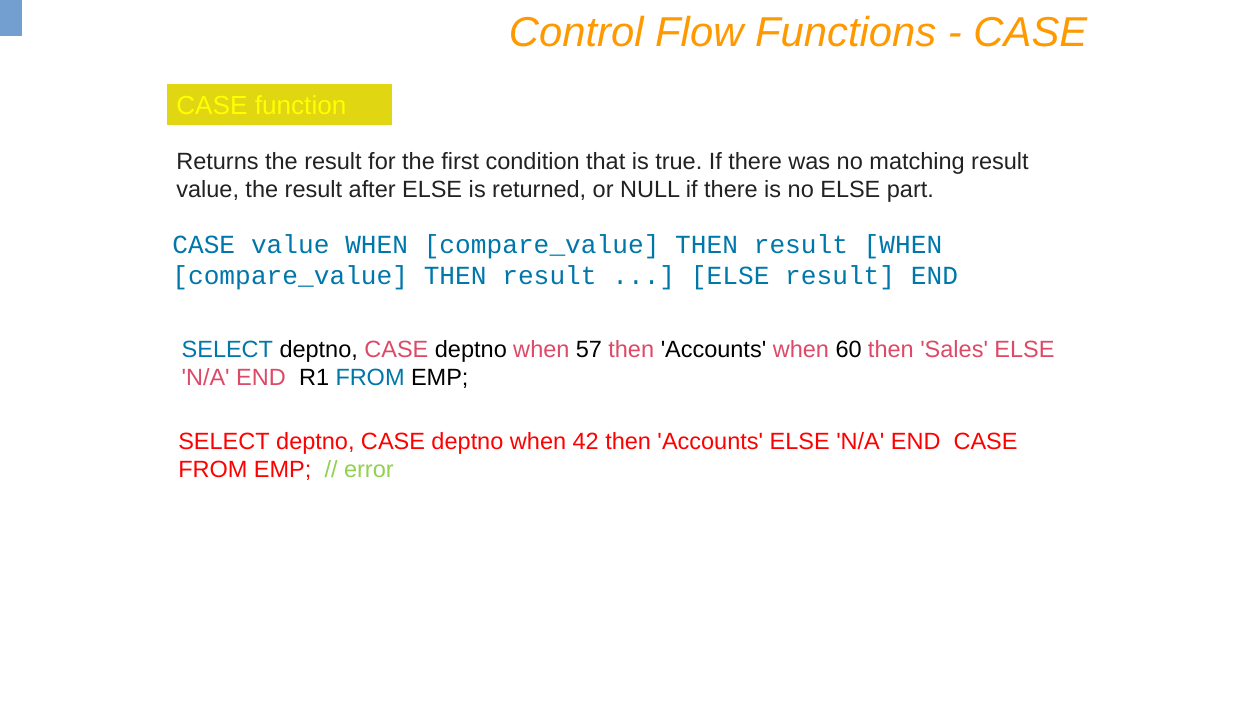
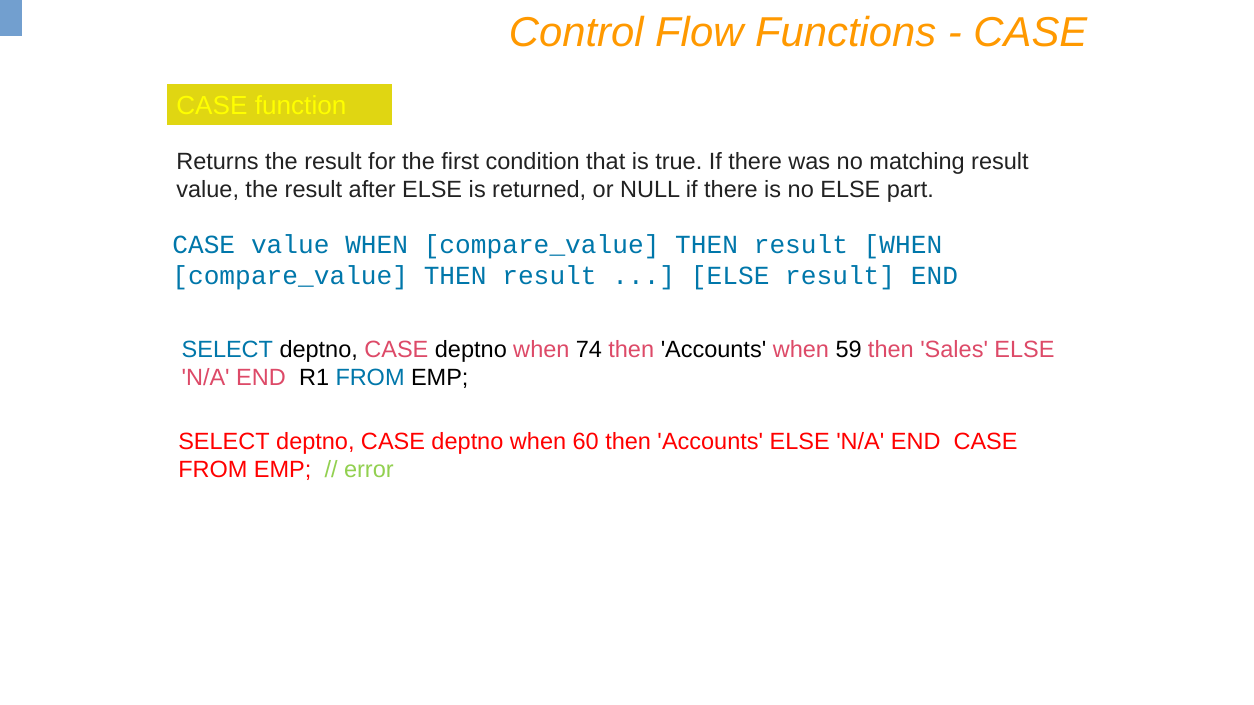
57: 57 -> 74
60: 60 -> 59
42: 42 -> 60
